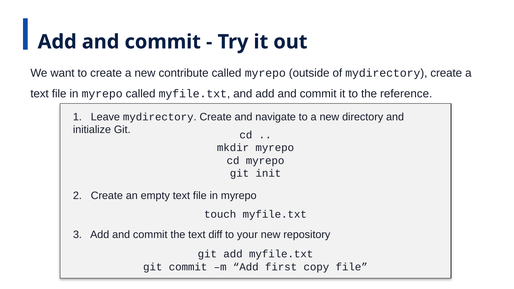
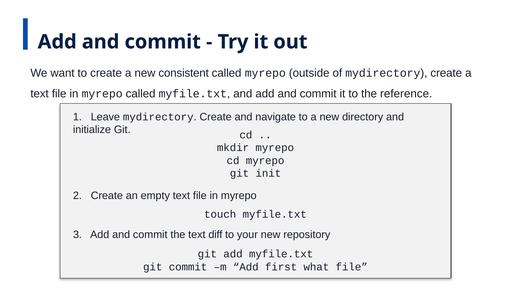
contribute: contribute -> consistent
copy: copy -> what
